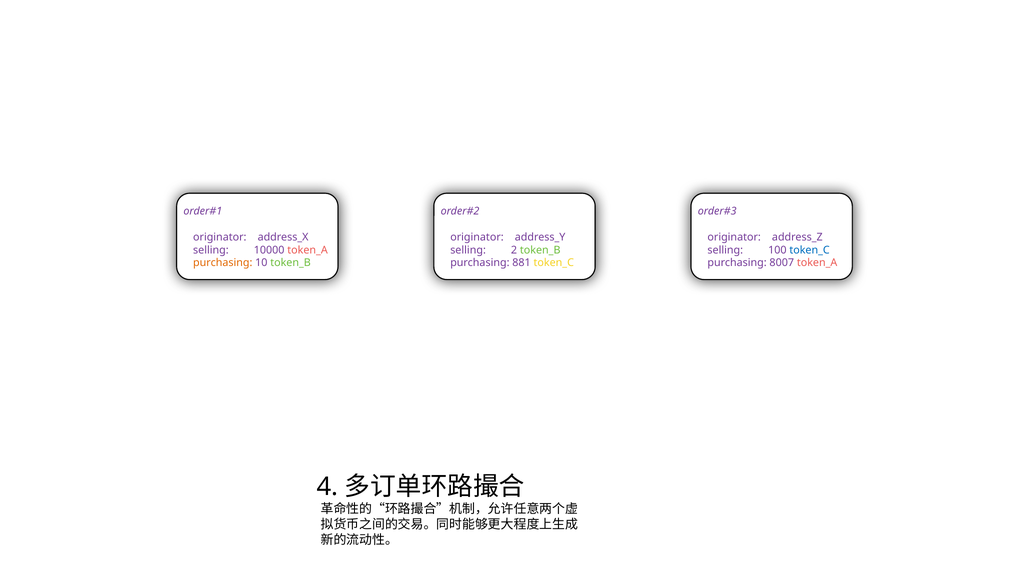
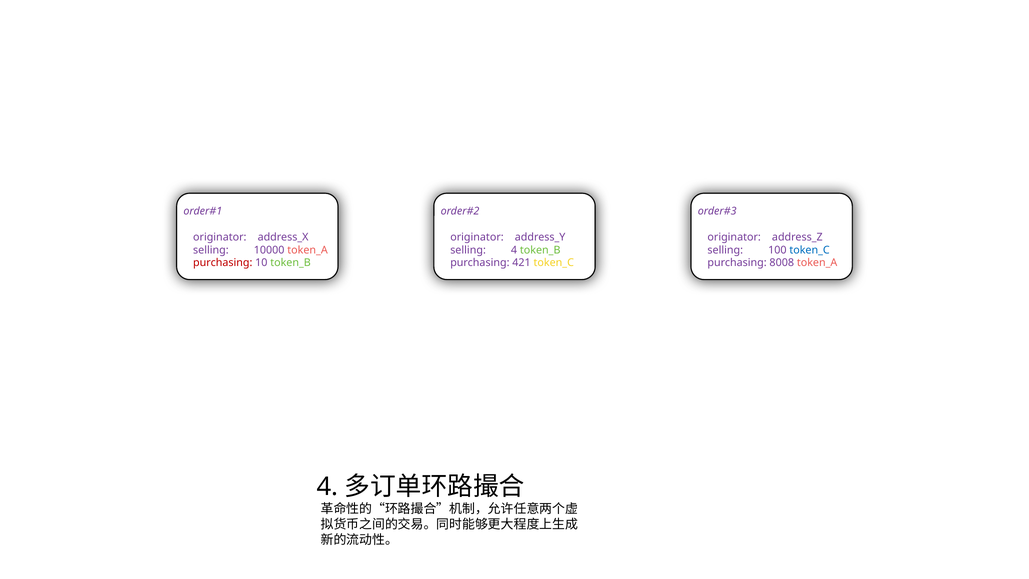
selling 2: 2 -> 4
purchasing at (223, 263) colour: orange -> red
881: 881 -> 421
8007: 8007 -> 8008
